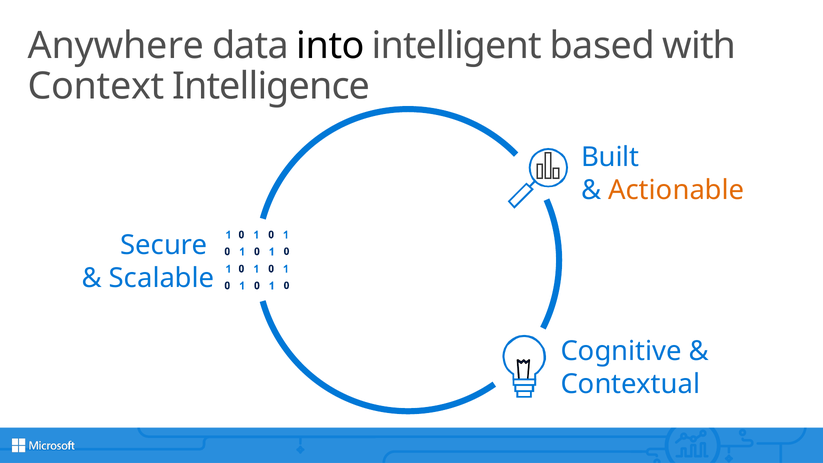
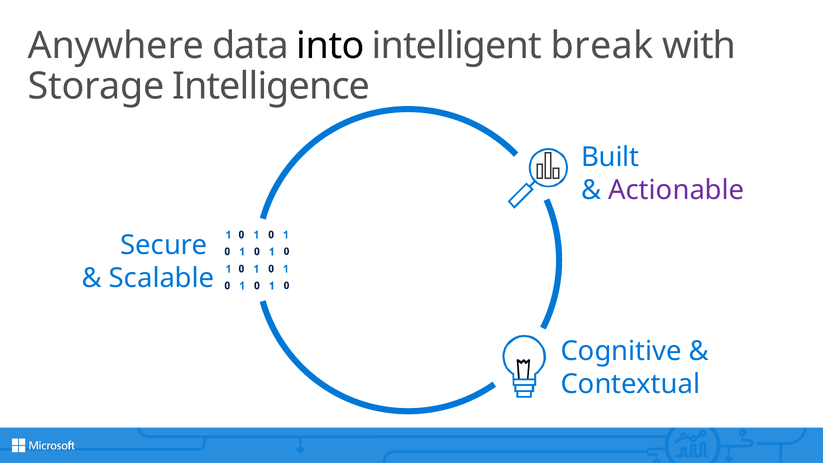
based: based -> break
Context: Context -> Storage
Actionable colour: orange -> purple
